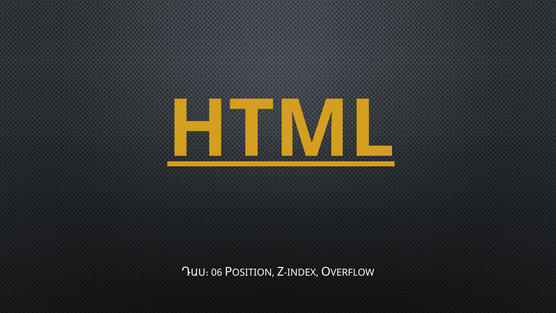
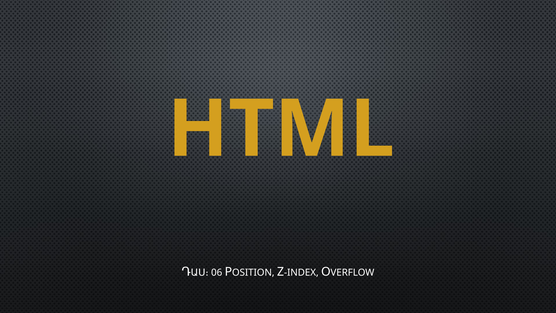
HTML underline: present -> none
